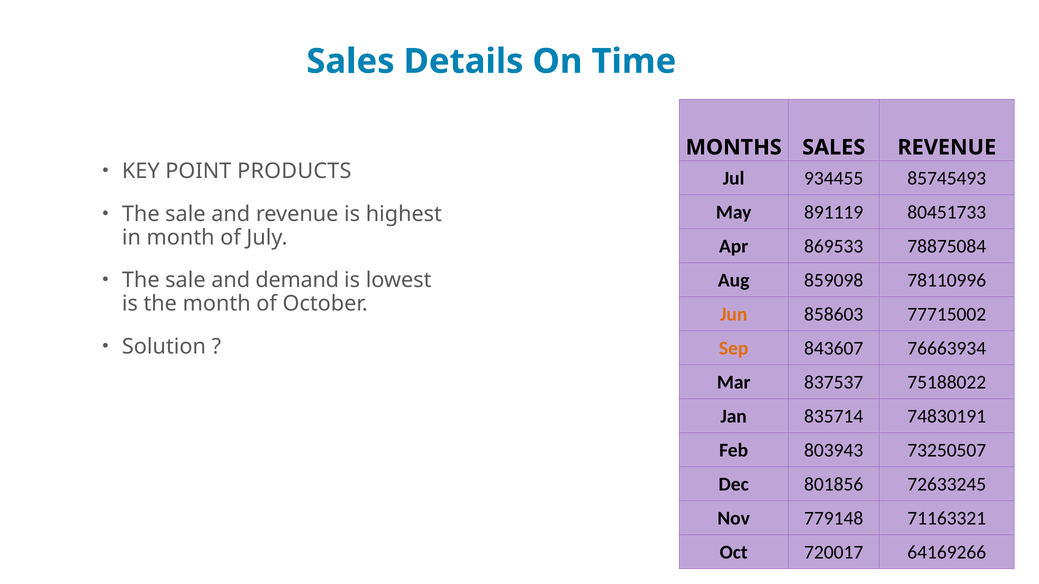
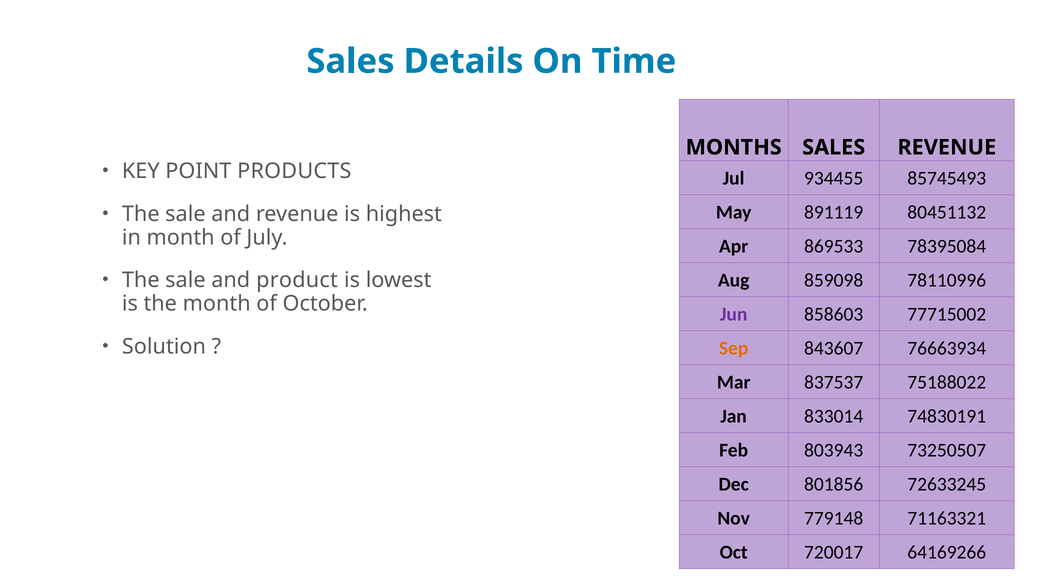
80451733: 80451733 -> 80451132
78875084: 78875084 -> 78395084
demand: demand -> product
Jun colour: orange -> purple
835714: 835714 -> 833014
